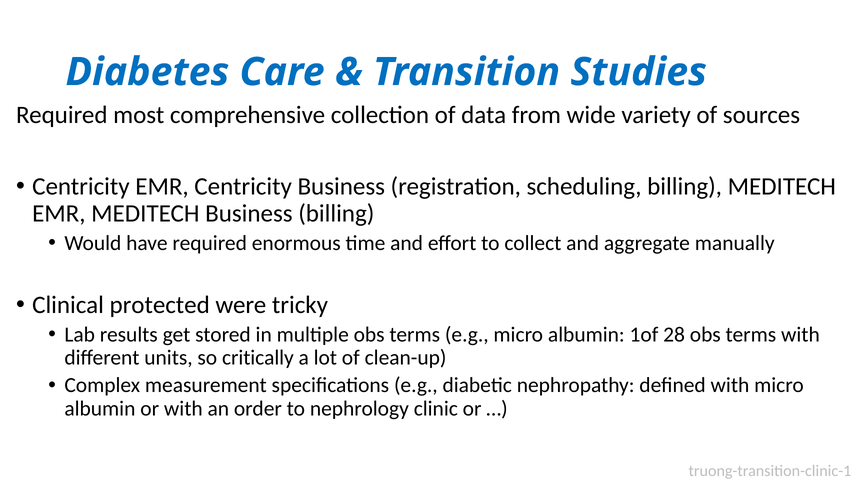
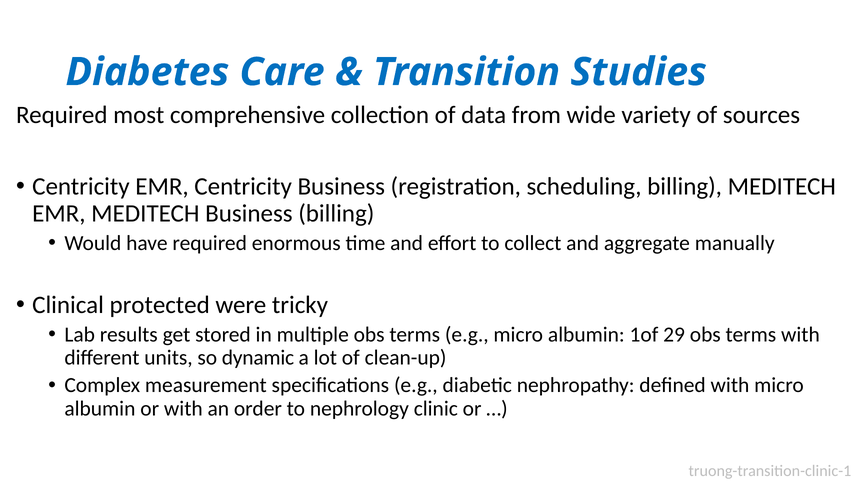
28: 28 -> 29
critically: critically -> dynamic
